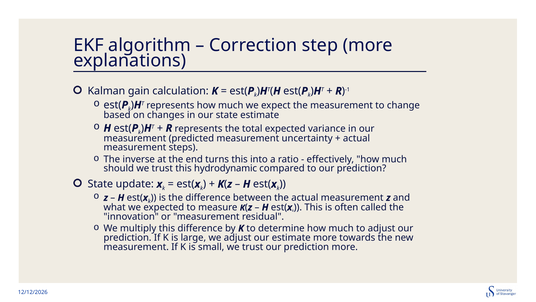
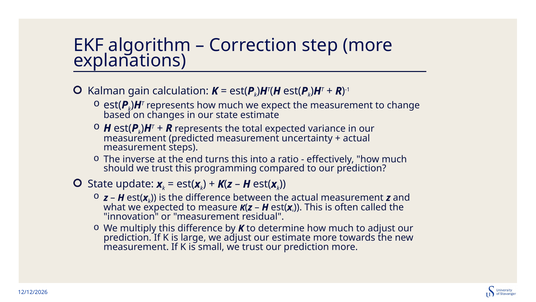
hydrodynamic: hydrodynamic -> programming
